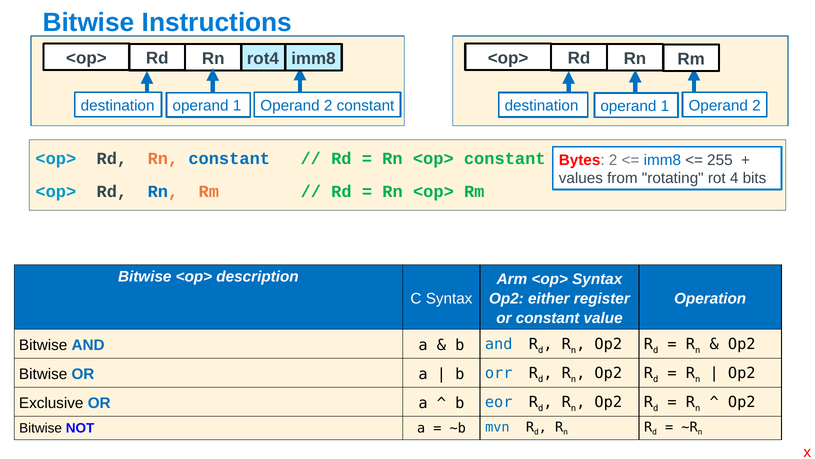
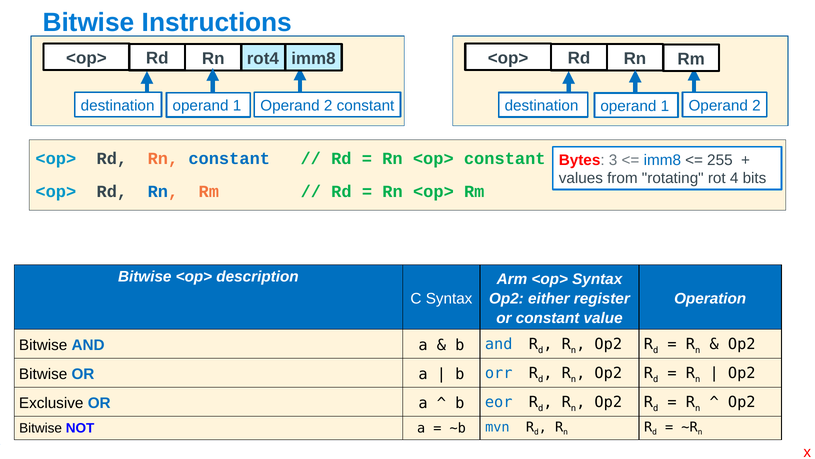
Bytes 2: 2 -> 3
